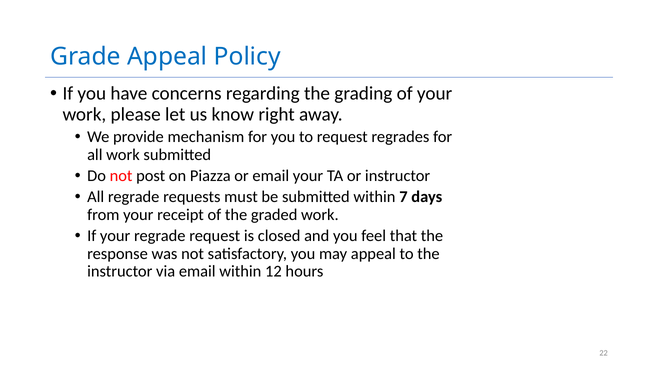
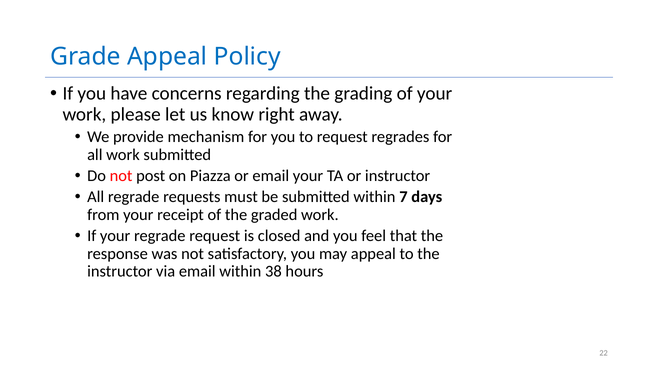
12: 12 -> 38
